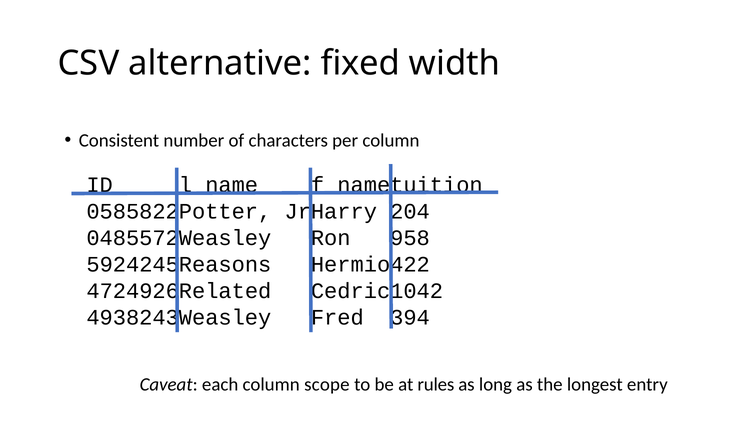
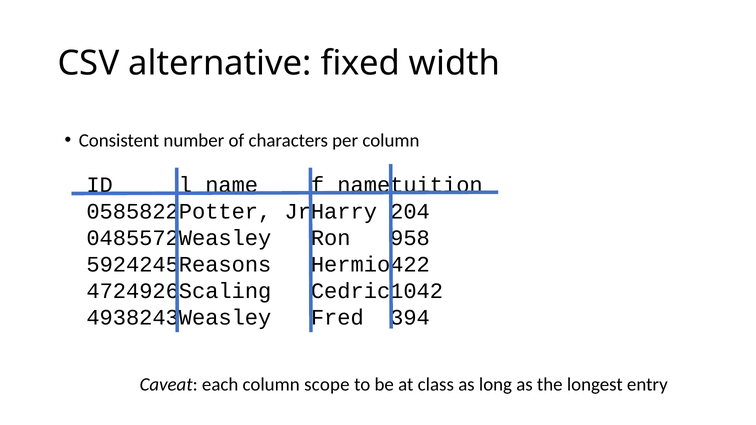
4724926Related: 4724926Related -> 4724926Scaling
rules: rules -> class
